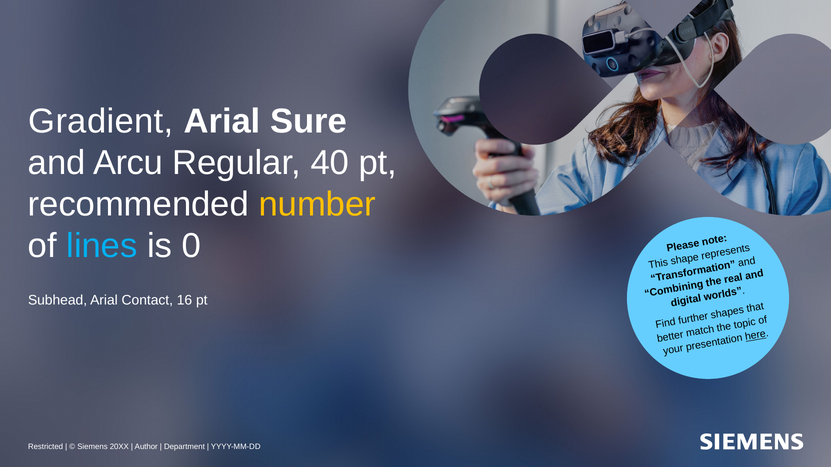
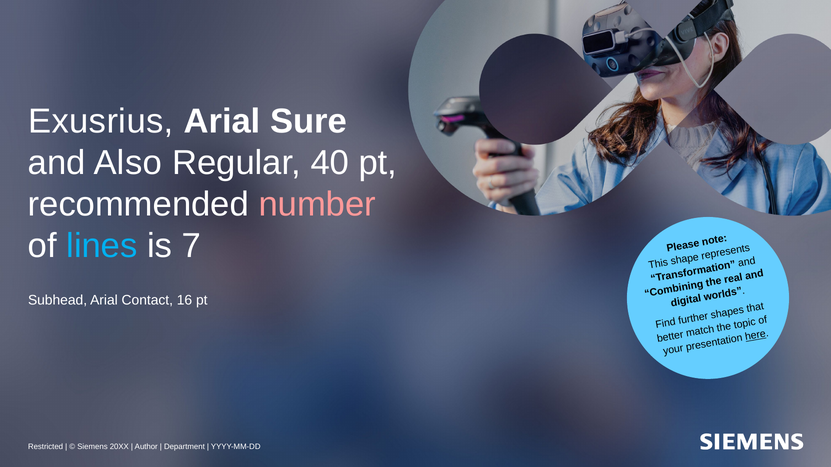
Gradient: Gradient -> Exusrius
Arcu: Arcu -> Also
number colour: yellow -> pink
0: 0 -> 7
